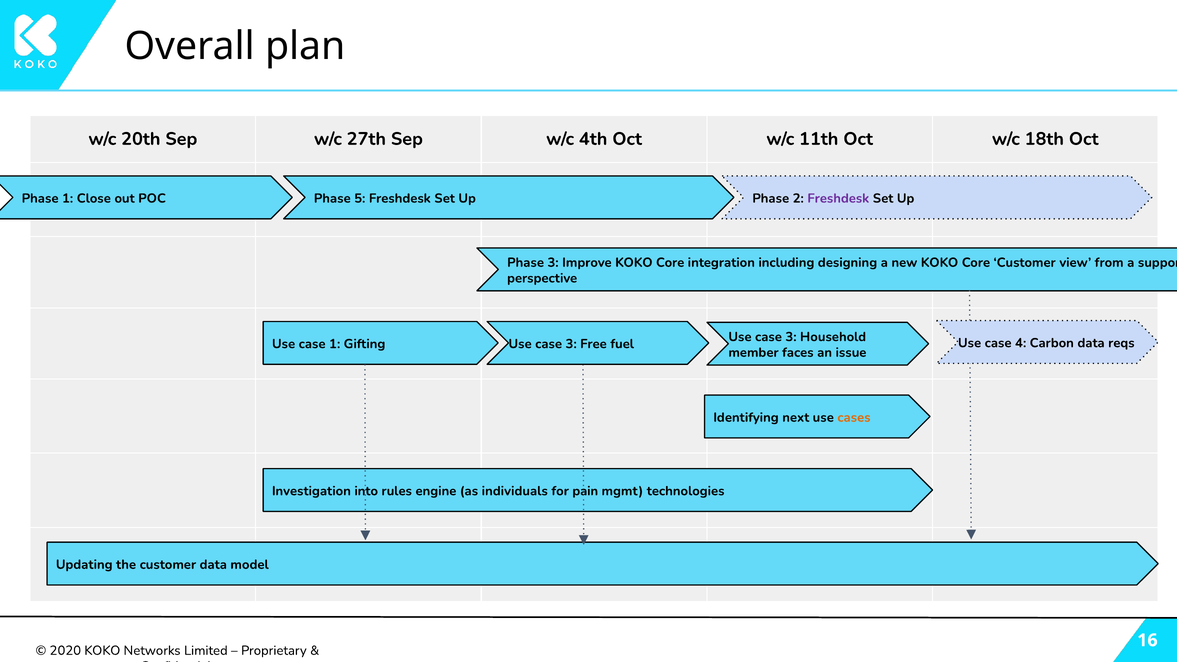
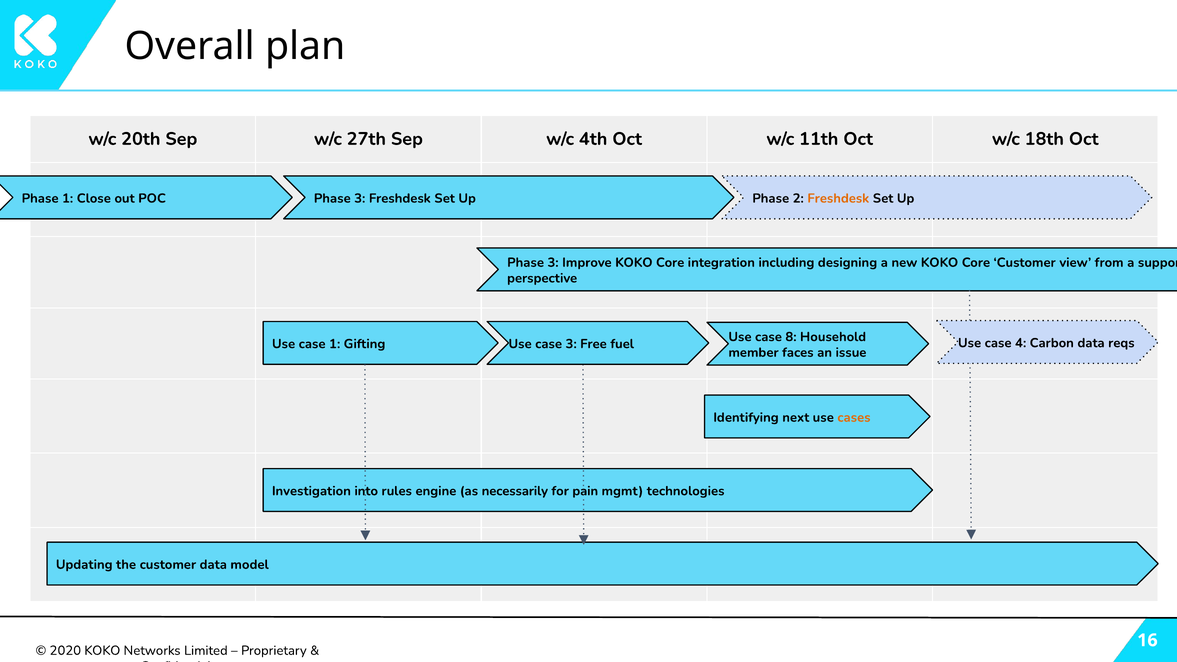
5 at (360, 198): 5 -> 3
Freshdesk at (838, 198) colour: purple -> orange
3 at (791, 337): 3 -> 8
individuals: individuals -> necessarily
